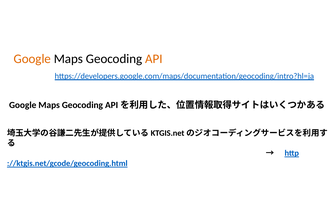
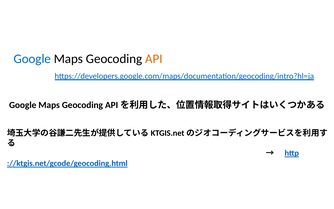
Google at (32, 59) colour: orange -> blue
